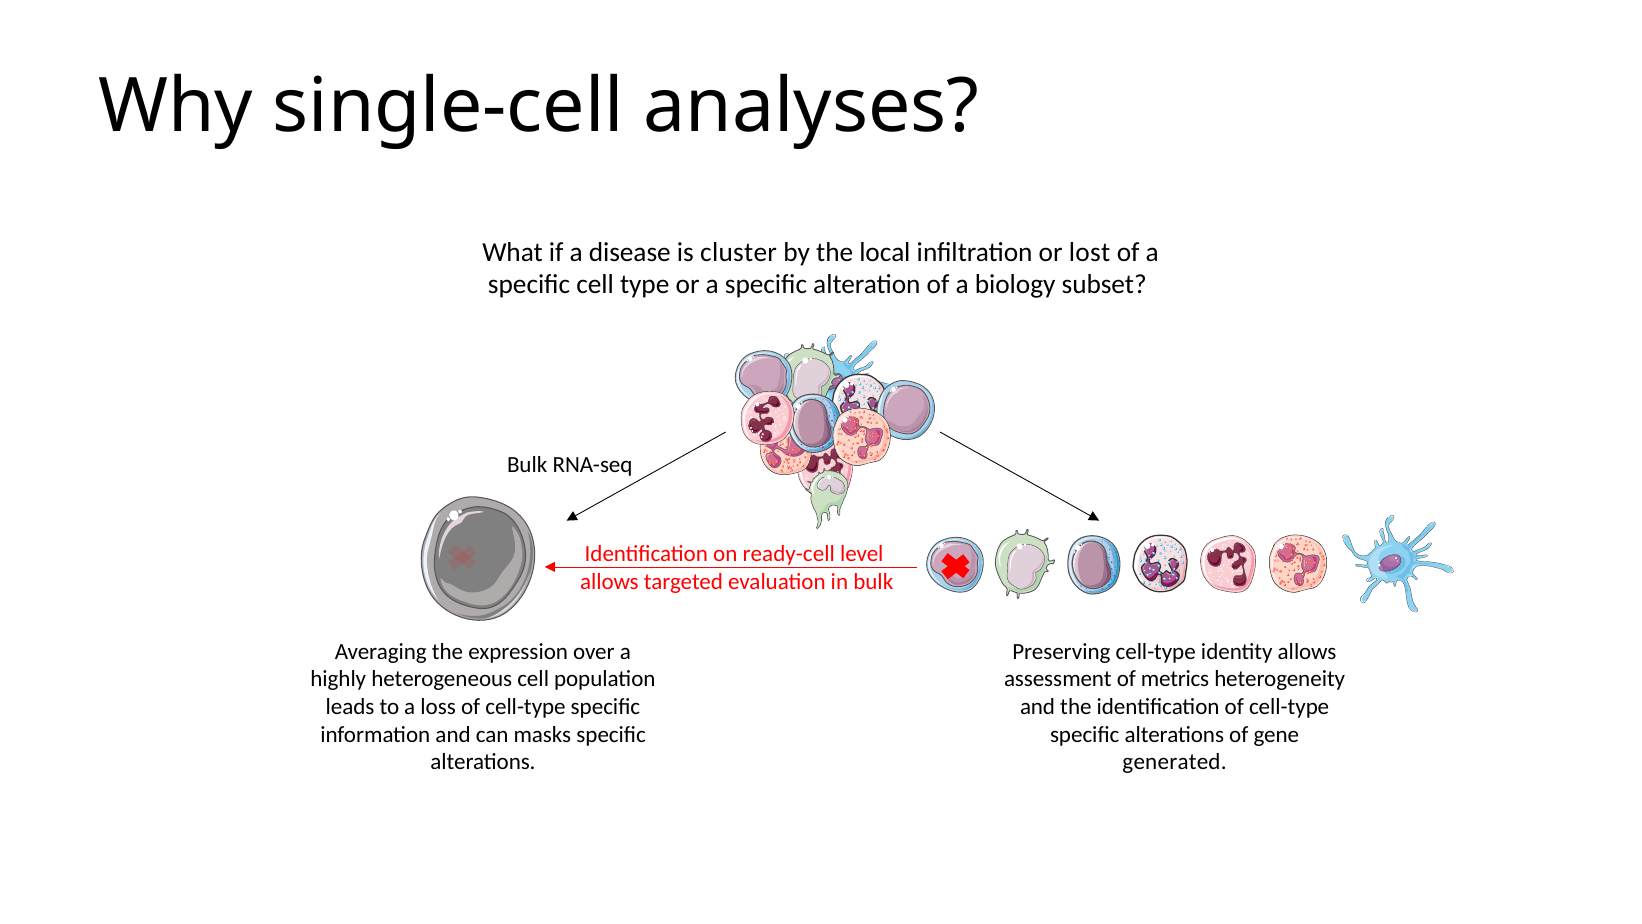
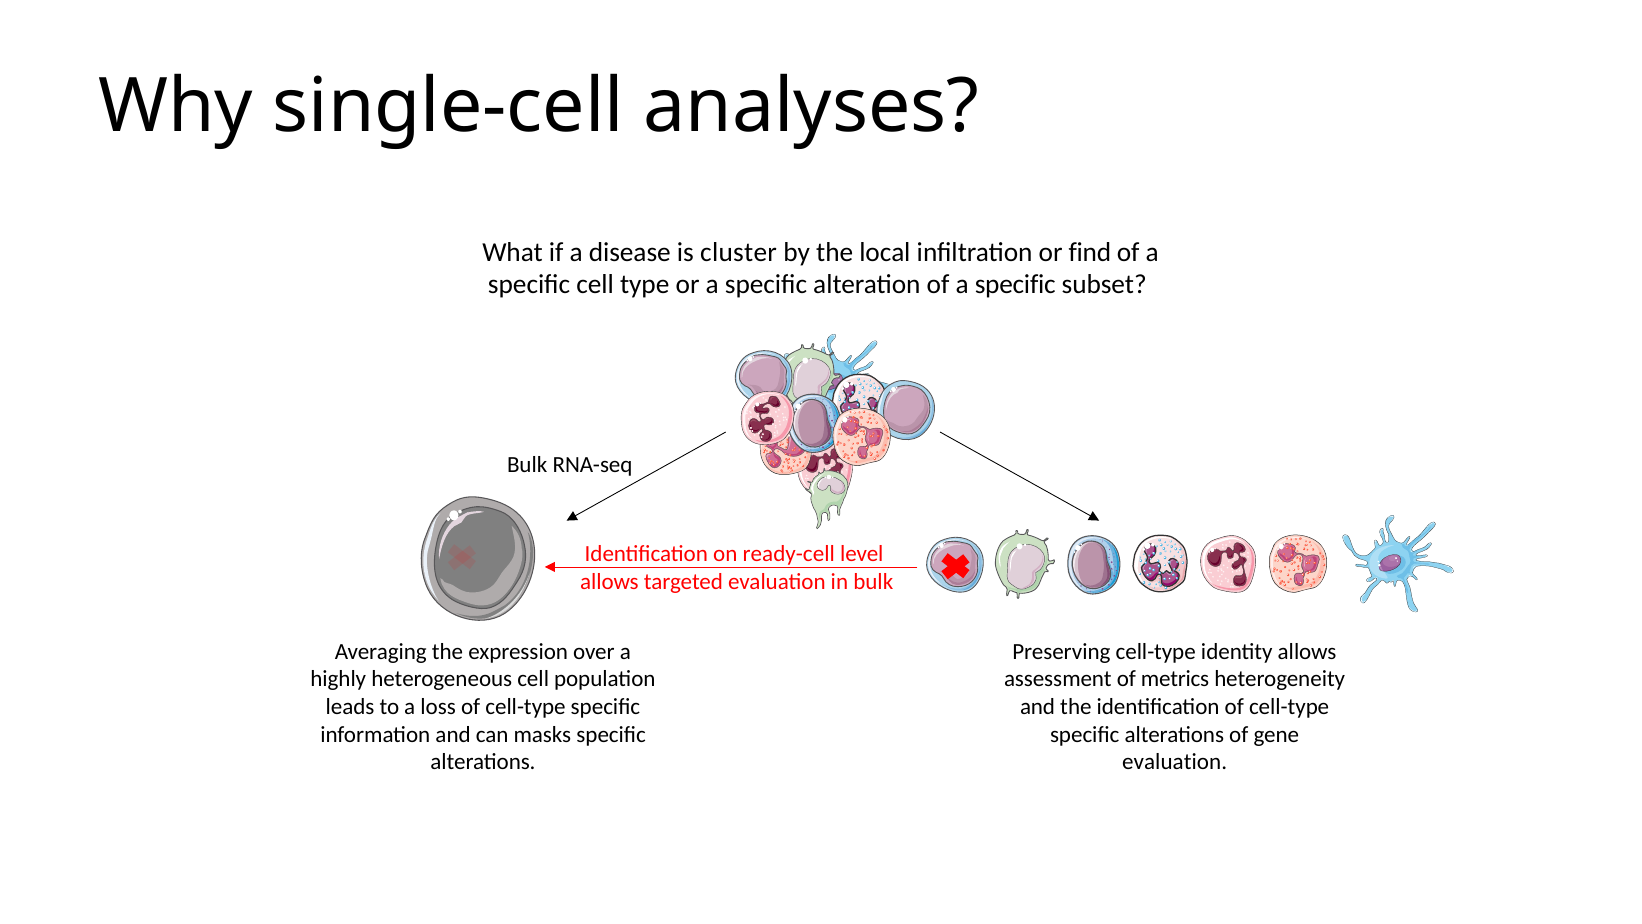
lost: lost -> find
alteration of a biology: biology -> specific
generated at (1175, 762): generated -> evaluation
